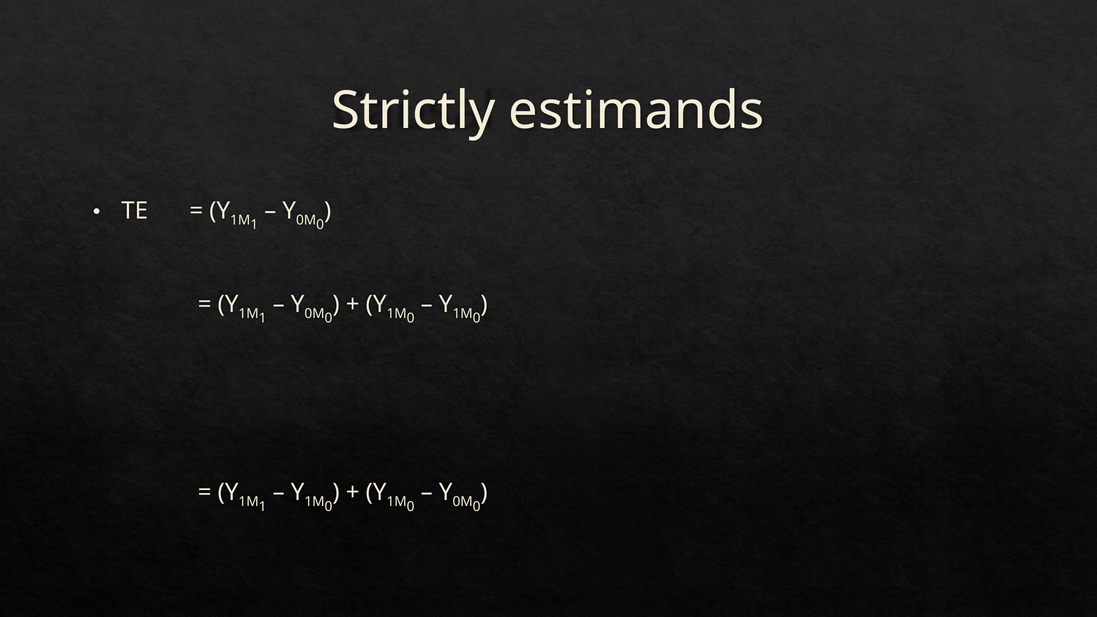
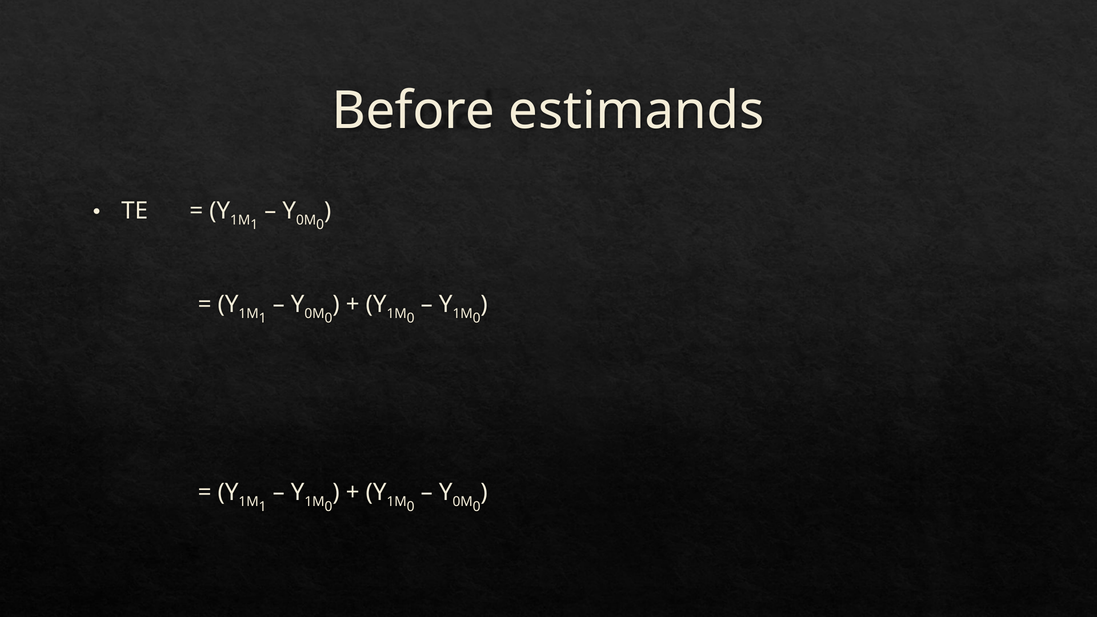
Strictly: Strictly -> Before
